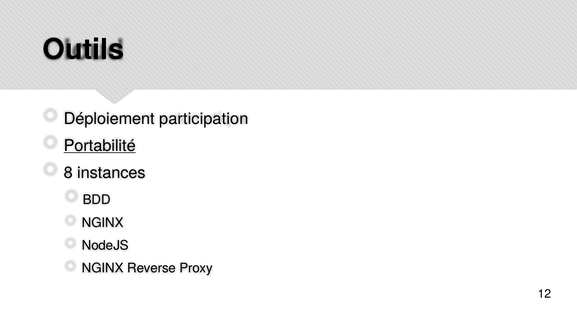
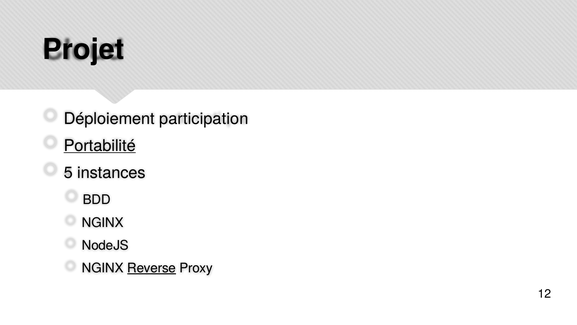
Outils: Outils -> Projet
8: 8 -> 5
Reverse underline: none -> present
